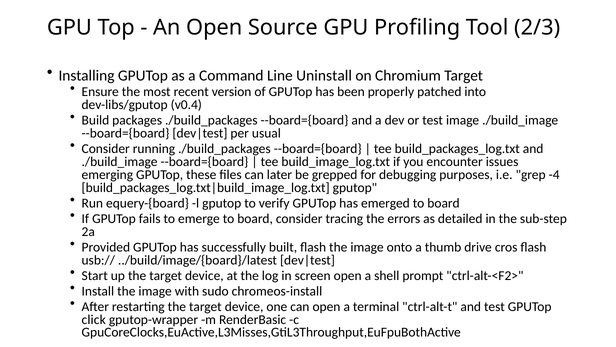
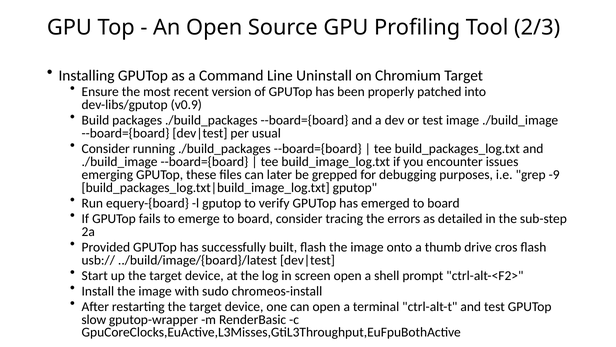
v0.4: v0.4 -> v0.9
-4: -4 -> -9
click: click -> slow
